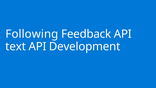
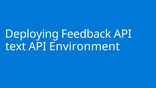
Following: Following -> Deploying
Development: Development -> Environment
